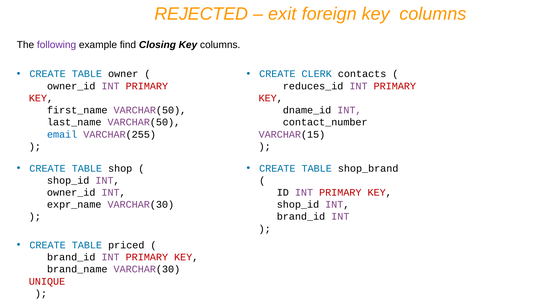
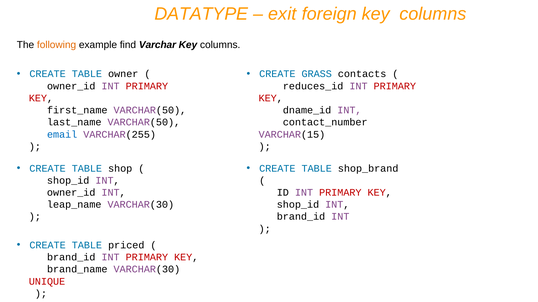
REJECTED: REJECTED -> DATATYPE
following colour: purple -> orange
Closing: Closing -> Varchar
CLERK: CLERK -> GRASS
expr_name: expr_name -> leap_name
